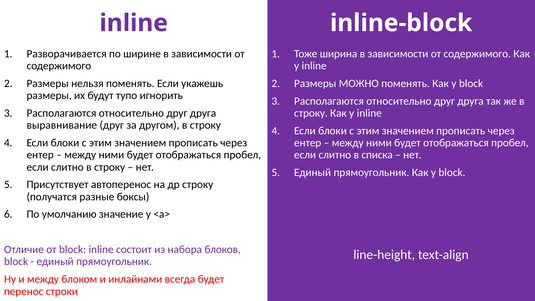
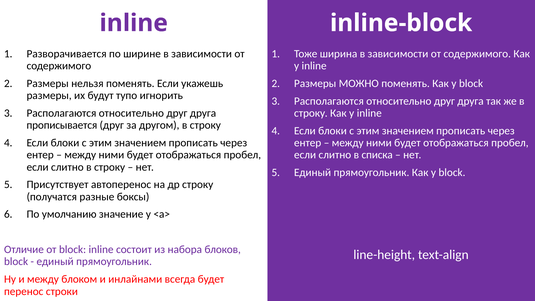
выравнивание: выравнивание -> прописывается
